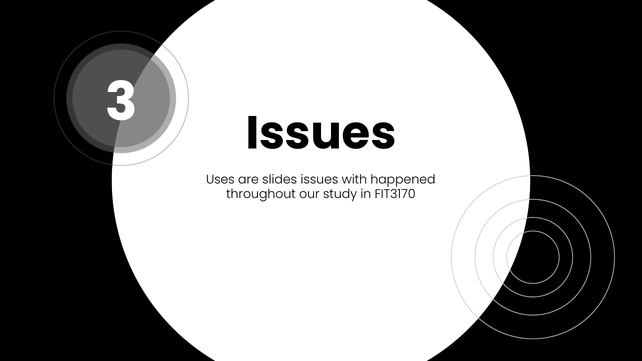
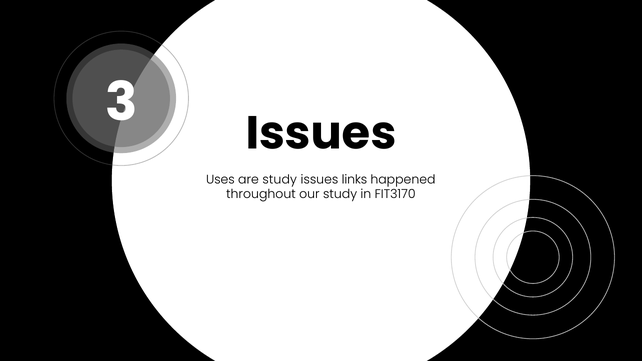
are slides: slides -> study
with: with -> links
